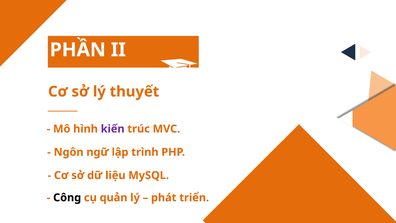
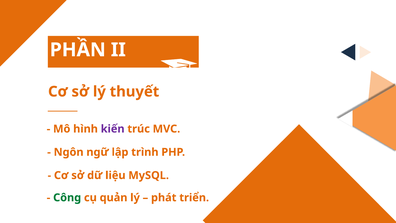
Công colour: black -> green
